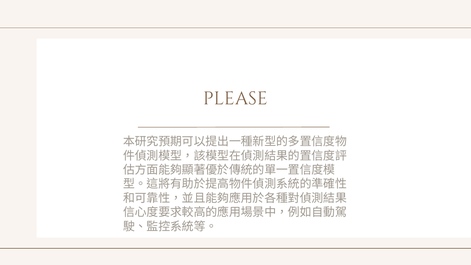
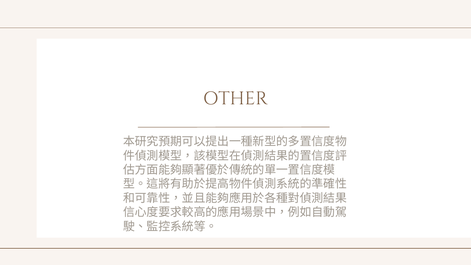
PLEASE: PLEASE -> OTHER
